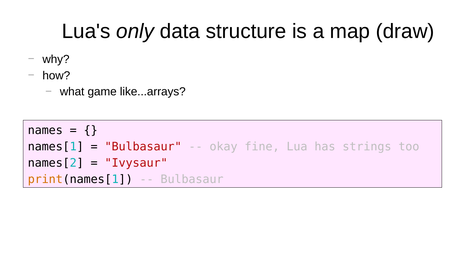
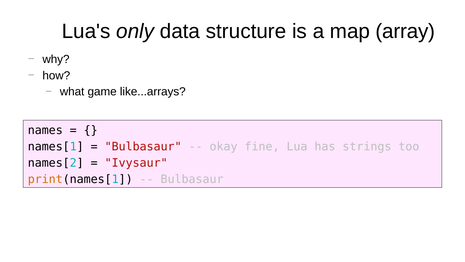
draw: draw -> array
